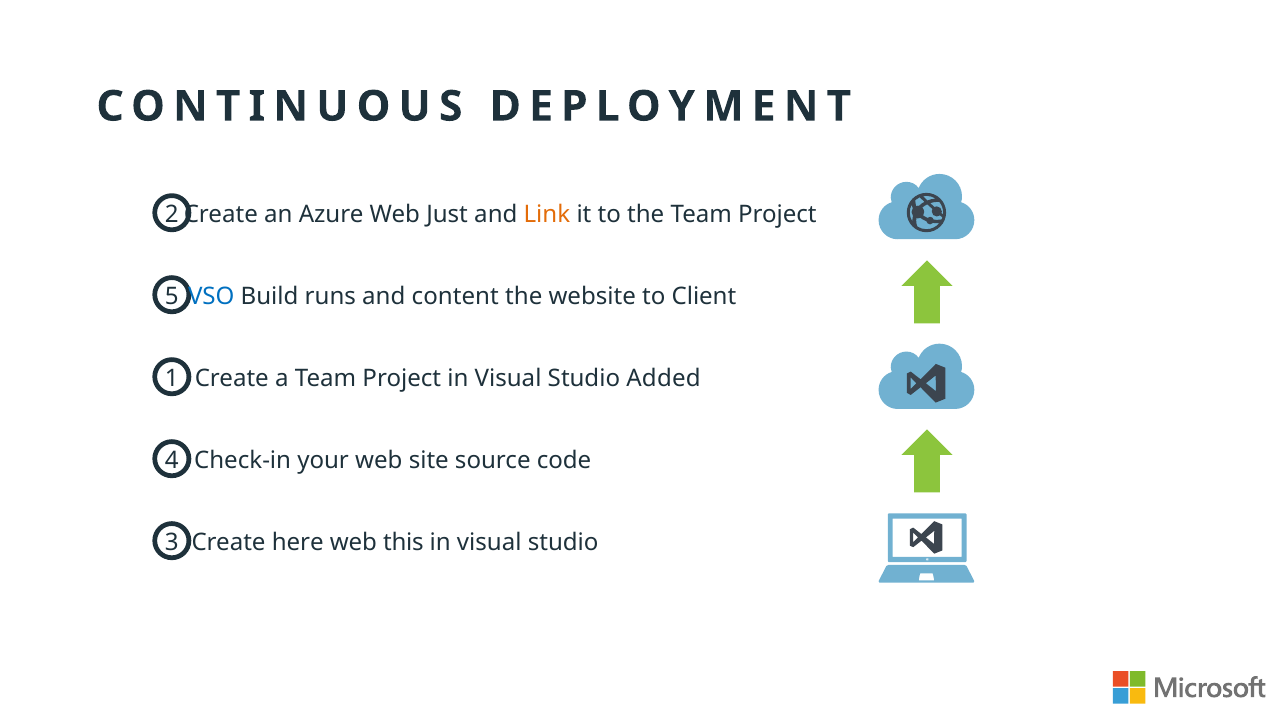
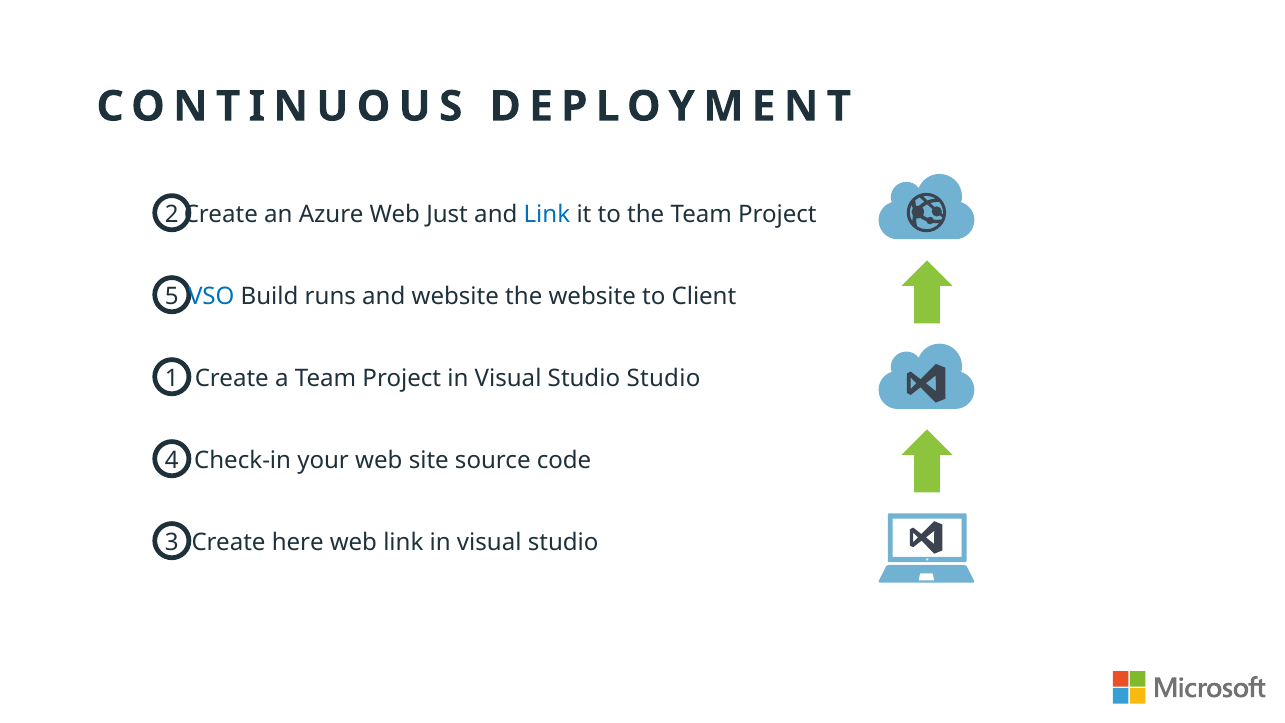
Link at (547, 214) colour: orange -> blue
and content: content -> website
Studio Added: Added -> Studio
web this: this -> link
